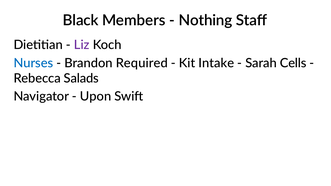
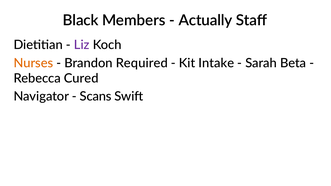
Nothing: Nothing -> Actually
Nurses colour: blue -> orange
Cells: Cells -> Beta
Salads: Salads -> Cured
Upon: Upon -> Scans
